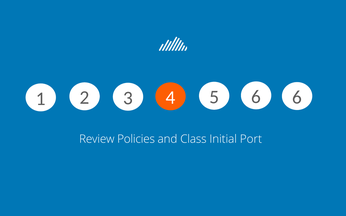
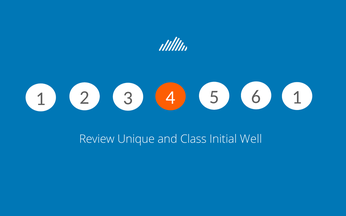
5 6: 6 -> 1
Policies: Policies -> Unique
Port: Port -> Well
